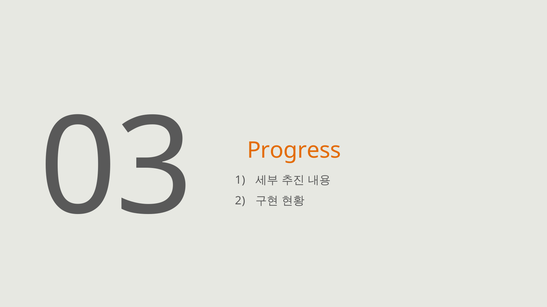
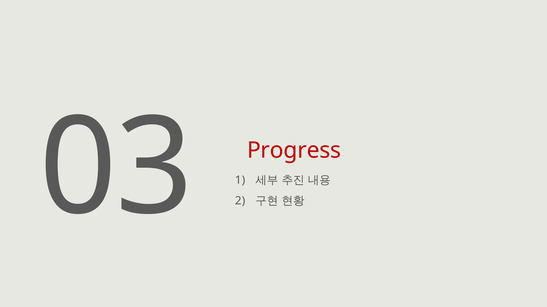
Progress colour: orange -> red
